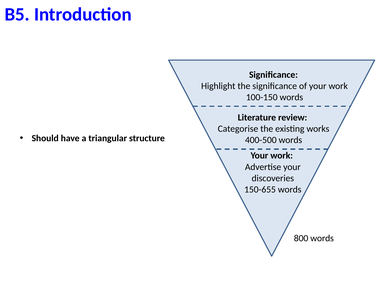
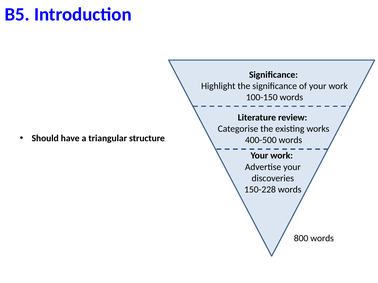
150-655: 150-655 -> 150-228
